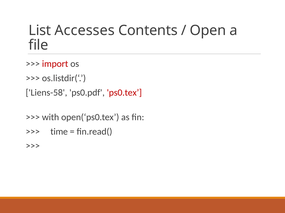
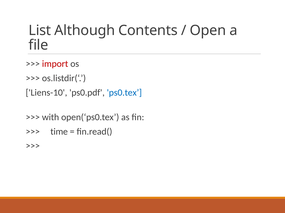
Accesses: Accesses -> Although
Liens-58: Liens-58 -> Liens-10
ps0.tex colour: red -> blue
